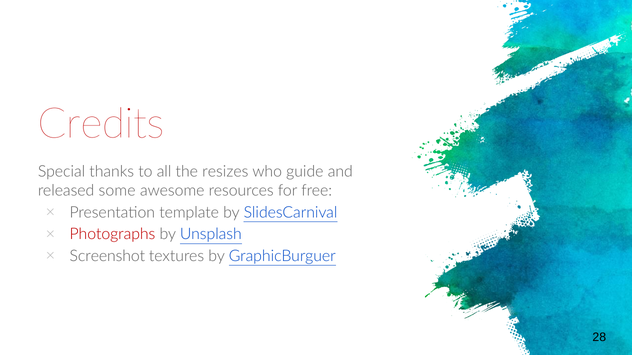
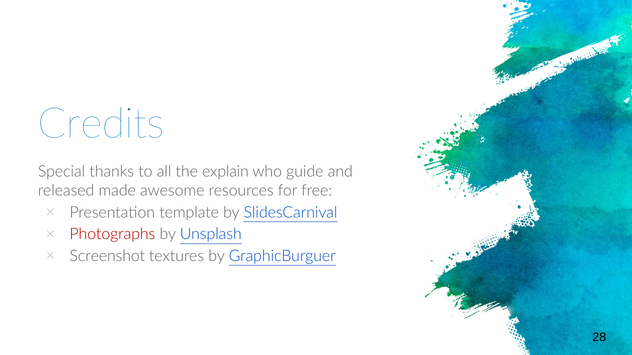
Credits colour: red -> blue
resizes: resizes -> explain
some: some -> made
